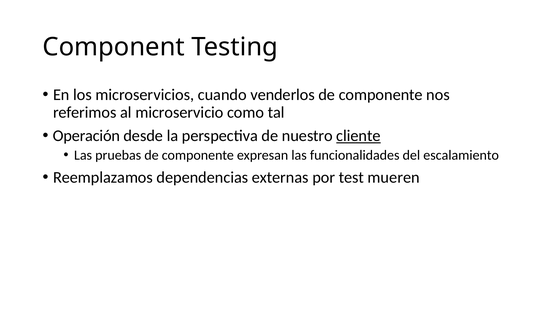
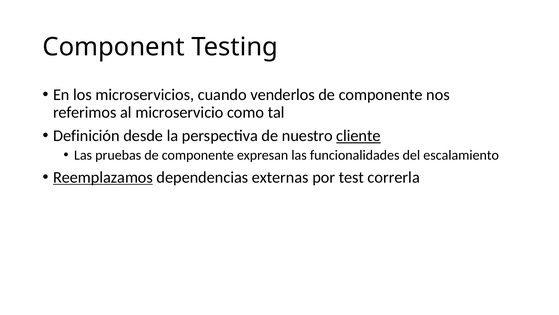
Operación: Operación -> Definición
Reemplazamos underline: none -> present
mueren: mueren -> correrla
